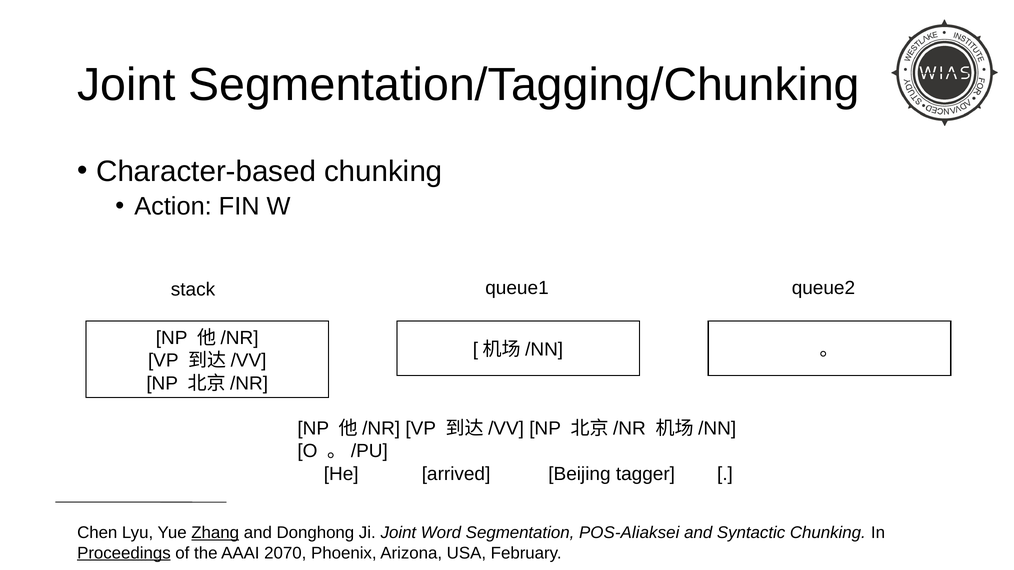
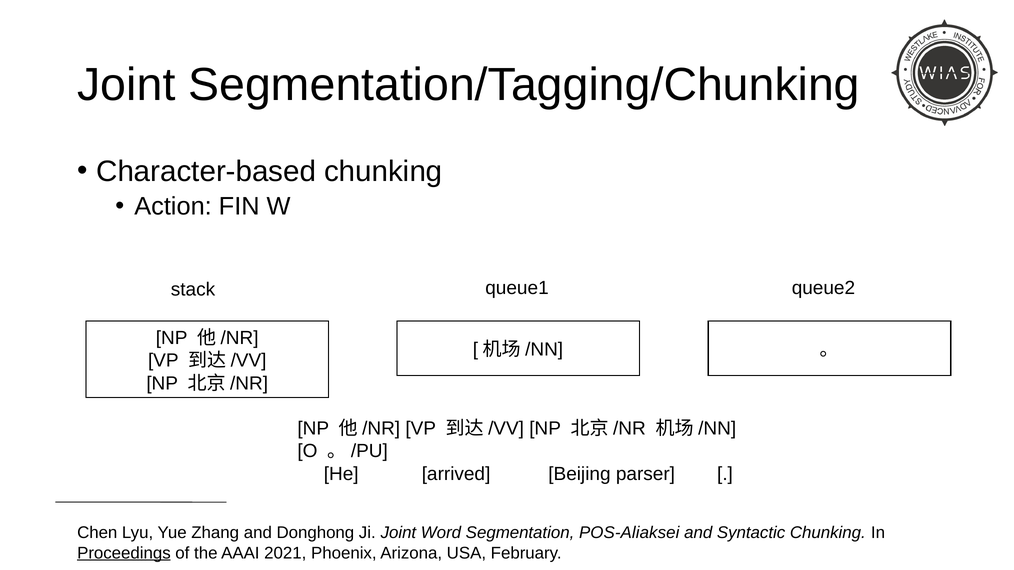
tagger: tagger -> parser
Zhang underline: present -> none
2070: 2070 -> 2021
